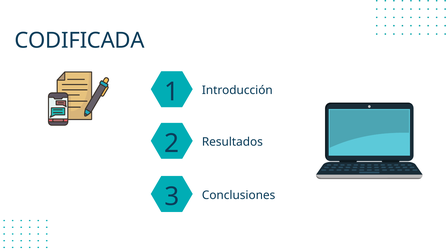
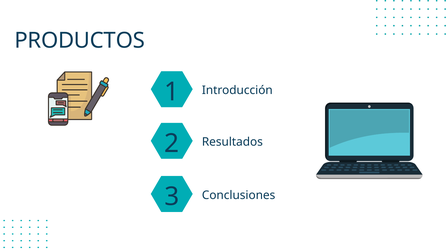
CODIFICADA: CODIFICADA -> PRODUCTOS
